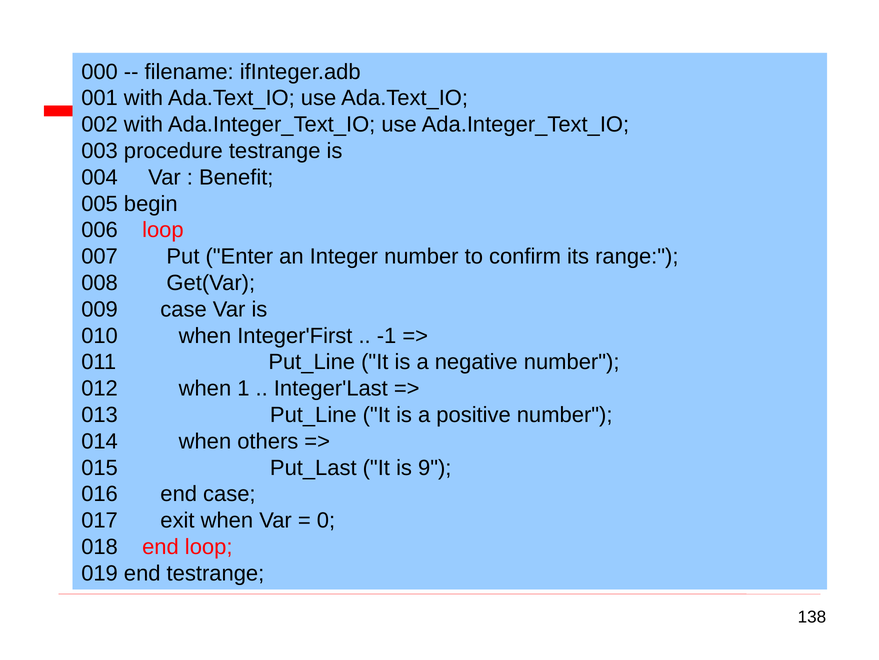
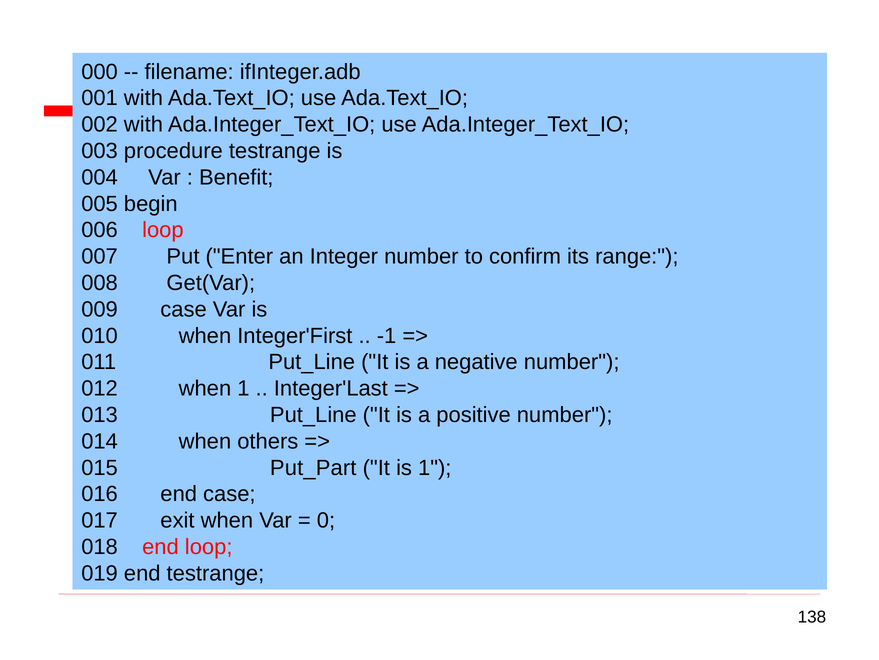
Put_Last: Put_Last -> Put_Part
is 9: 9 -> 1
